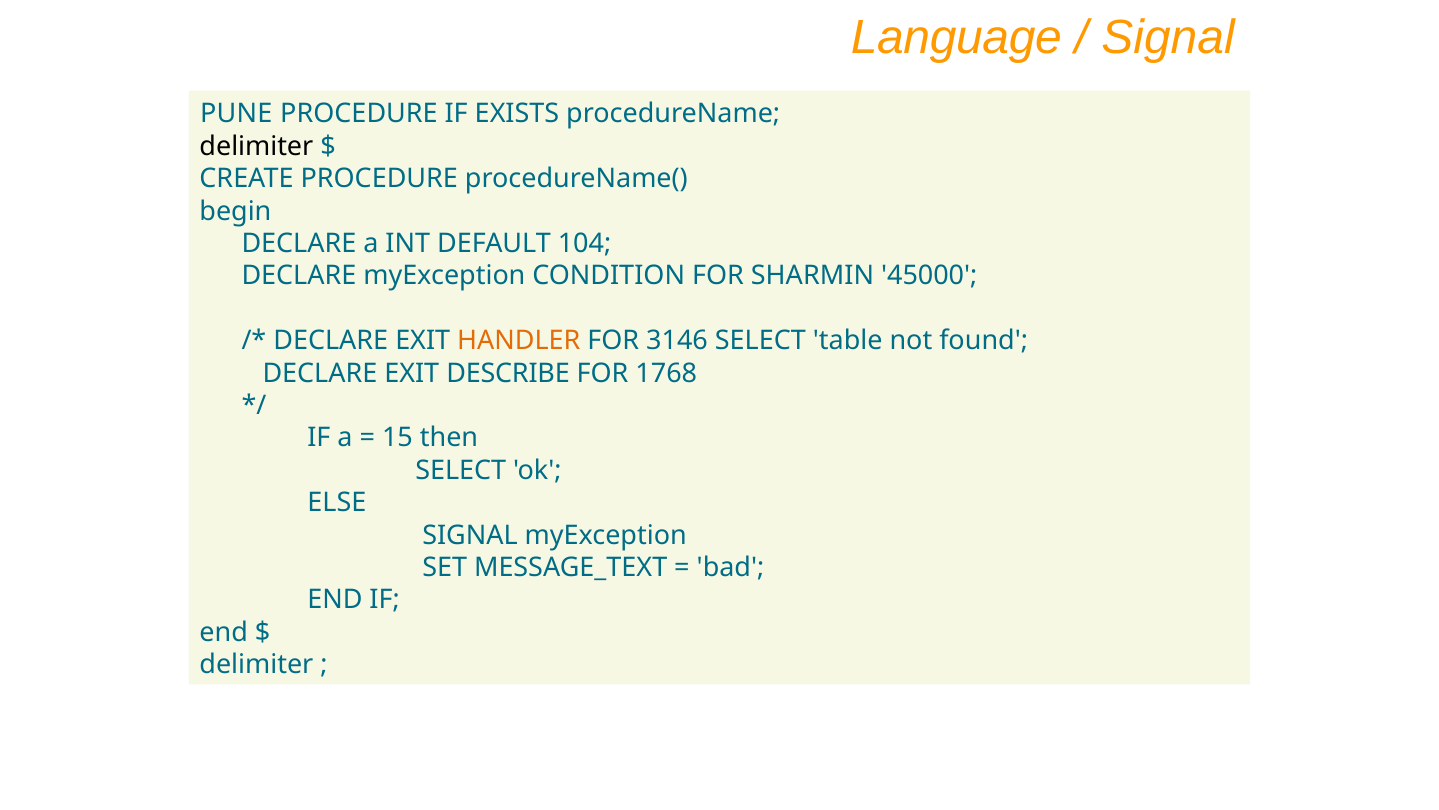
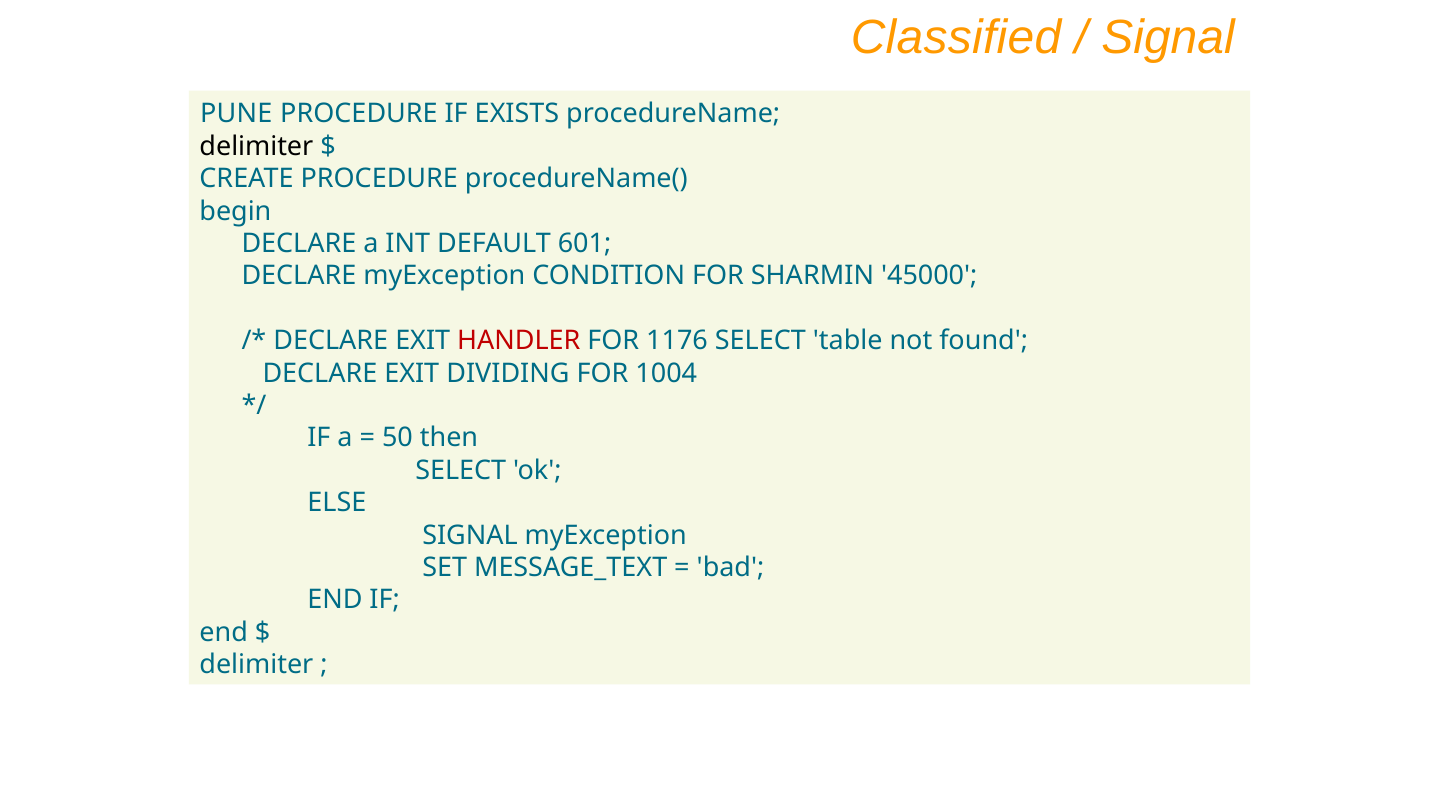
Language: Language -> Classified
104: 104 -> 601
HANDLER colour: orange -> red
3146: 3146 -> 1176
DESCRIBE: DESCRIBE -> DIVIDING
1768: 1768 -> 1004
15: 15 -> 50
